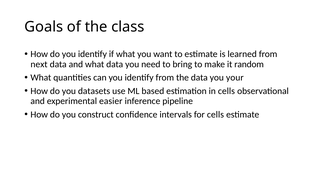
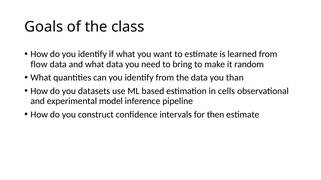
next: next -> flow
your: your -> than
easier: easier -> model
for cells: cells -> then
